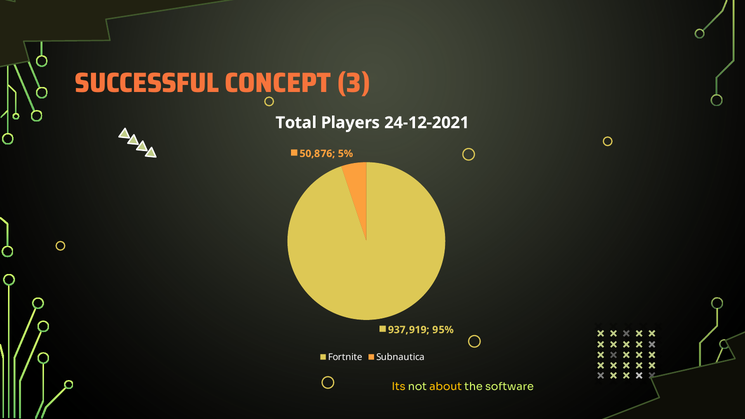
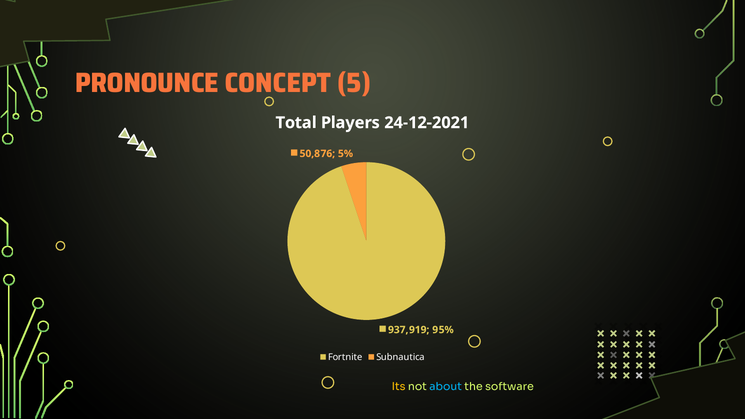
SUCCESSFUL: SUCCESSFUL -> PRONOUNCE
3: 3 -> 5
about colour: yellow -> light blue
